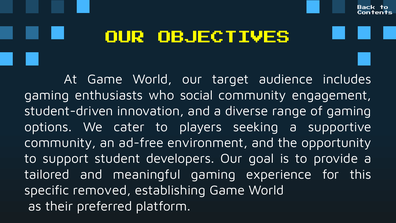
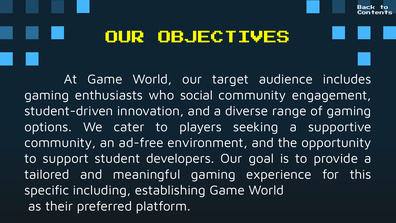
removed: removed -> including
